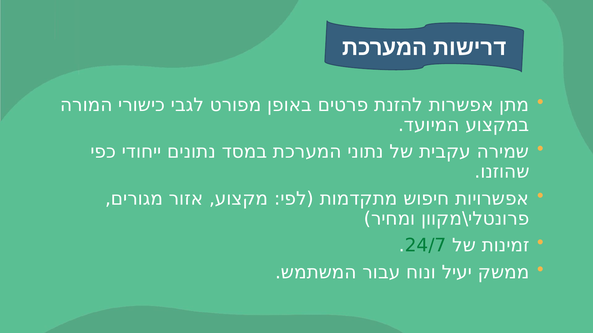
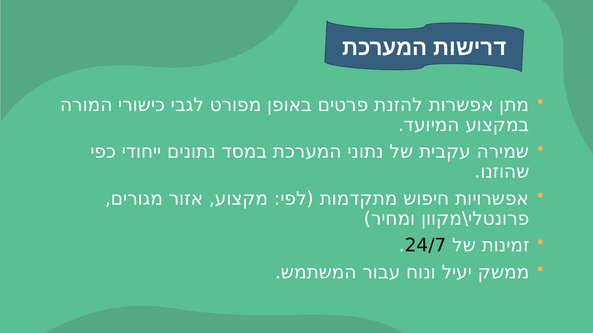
24/7 colour: green -> black
